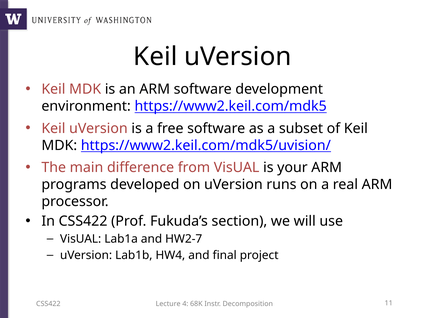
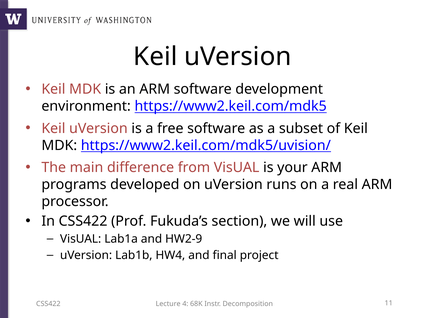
HW2-7: HW2-7 -> HW2-9
